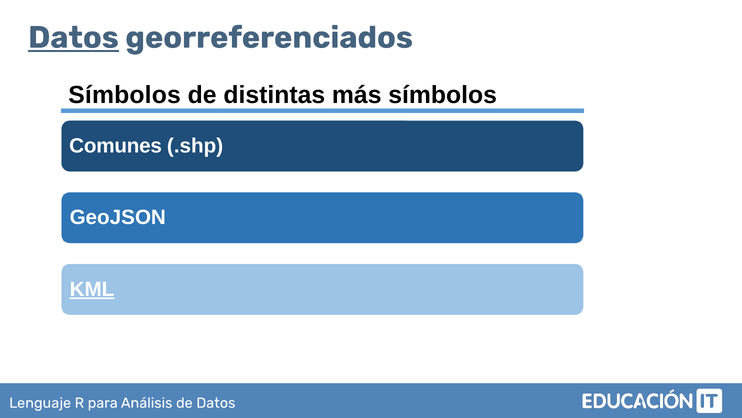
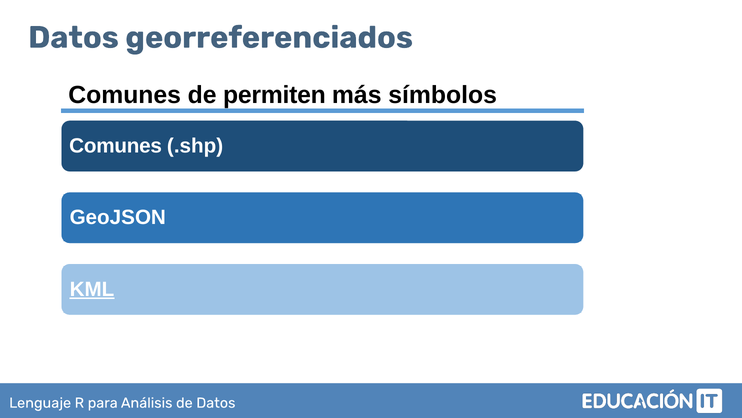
Datos at (74, 37) underline: present -> none
Símbolos at (125, 95): Símbolos -> Comunes
distintas: distintas -> permiten
